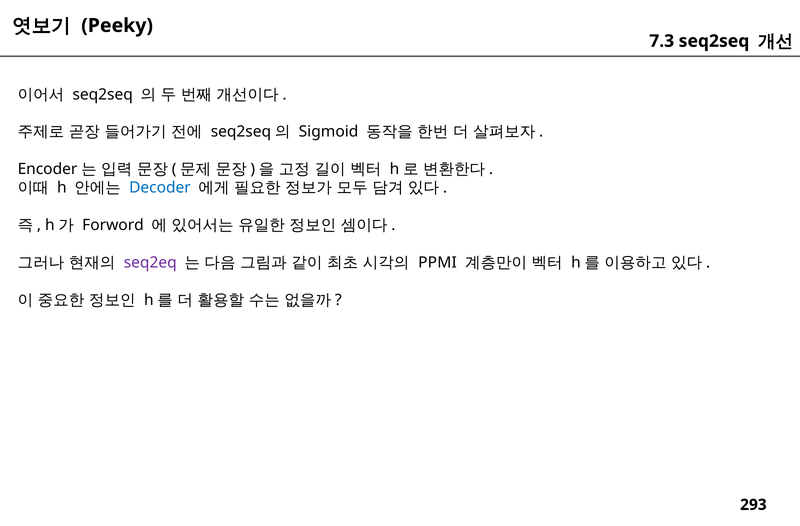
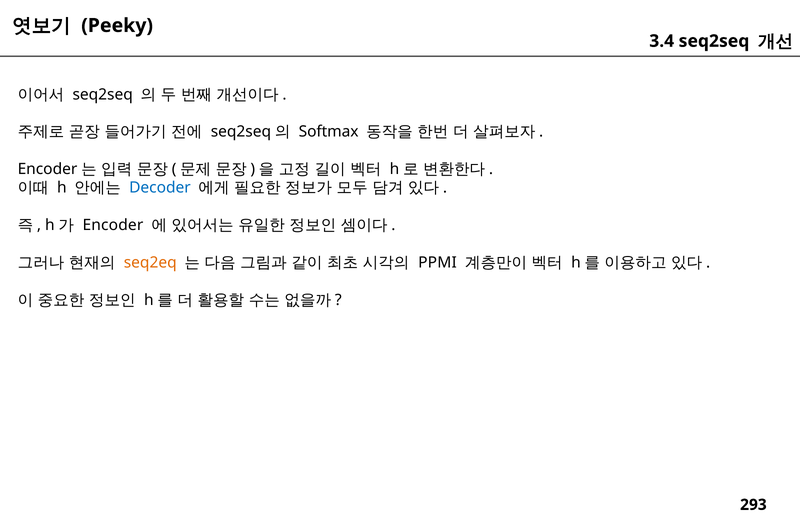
7.3: 7.3 -> 3.4
Sigmoid: Sigmoid -> Softmax
Forword: Forword -> Encoder
seq2eq colour: purple -> orange
